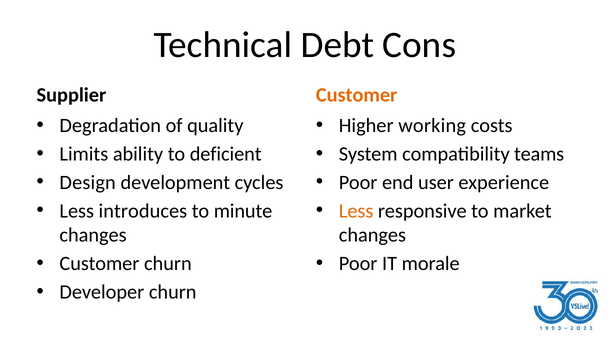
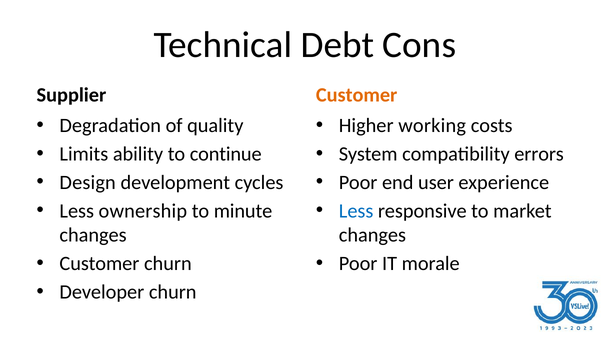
deficient: deficient -> continue
teams: teams -> errors
introduces: introduces -> ownership
Less at (356, 211) colour: orange -> blue
